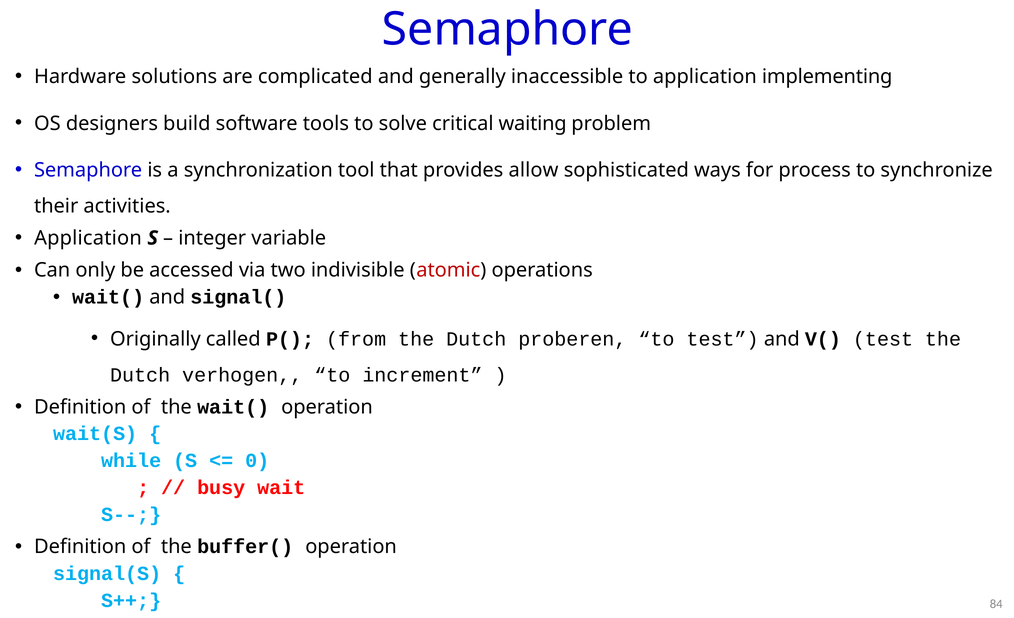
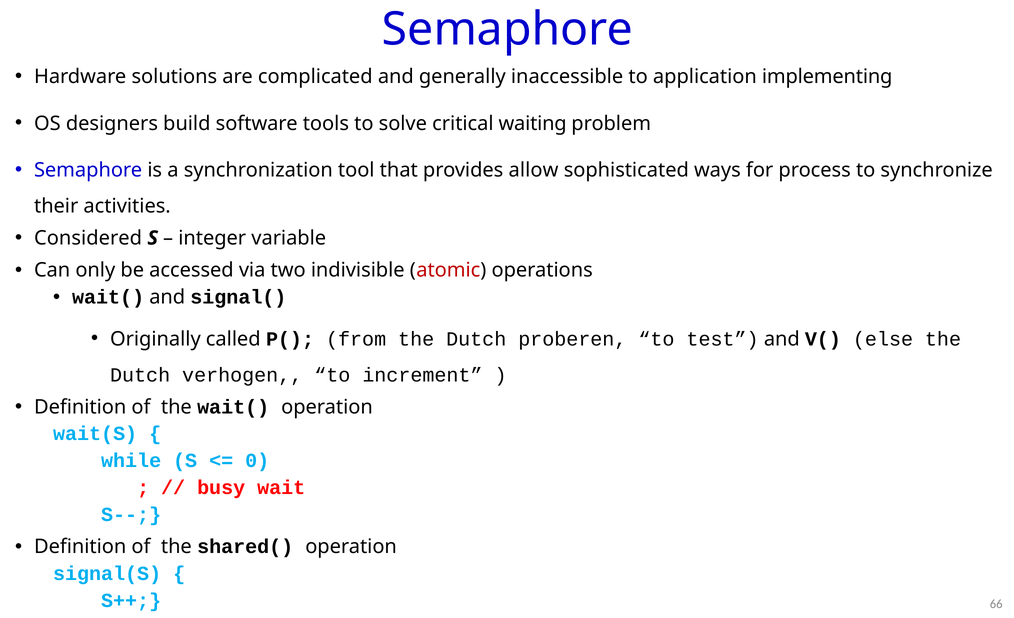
Application at (88, 238): Application -> Considered
V( test: test -> else
buffer(: buffer( -> shared(
84: 84 -> 66
